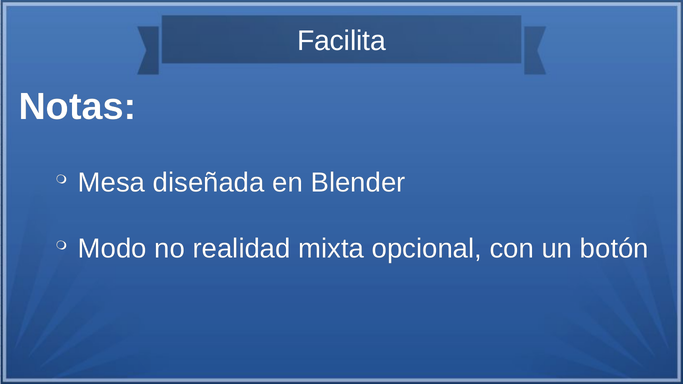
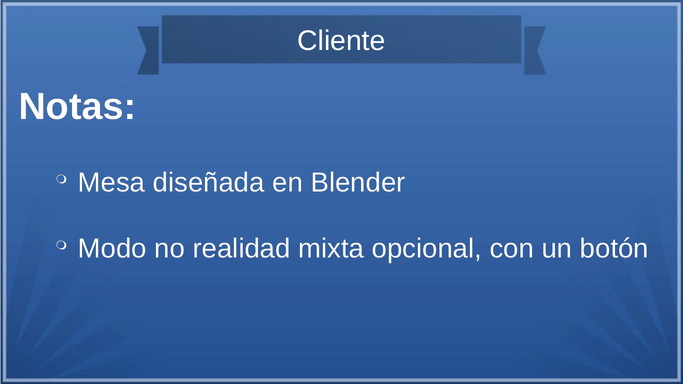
Facilita: Facilita -> Cliente
